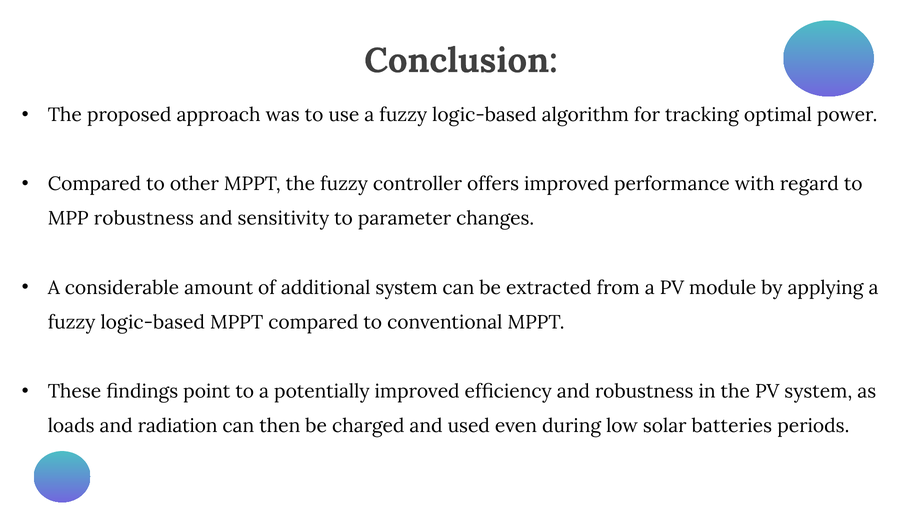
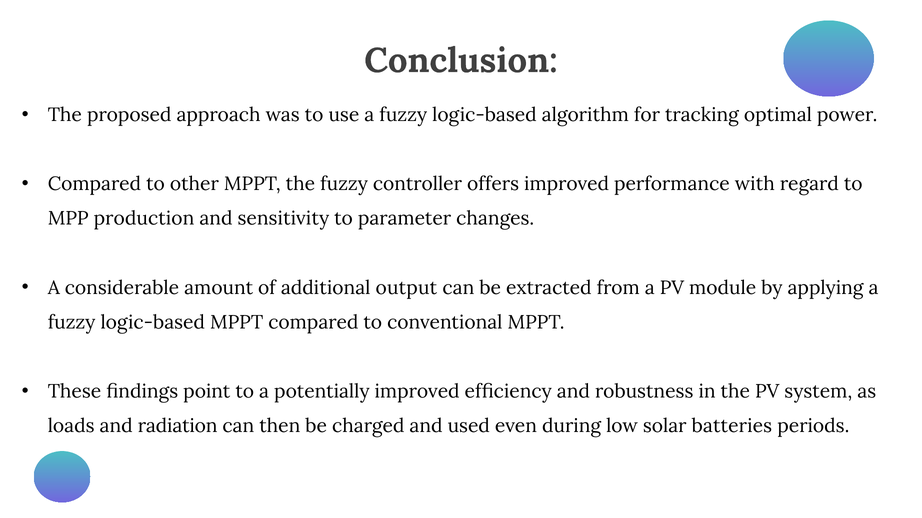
MPP robustness: robustness -> production
additional system: system -> output
